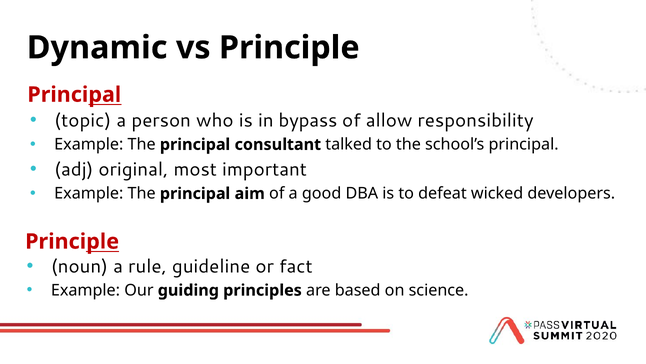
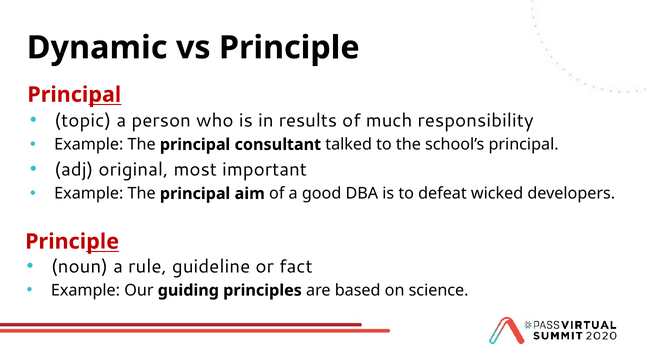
bypass: bypass -> results
allow: allow -> much
